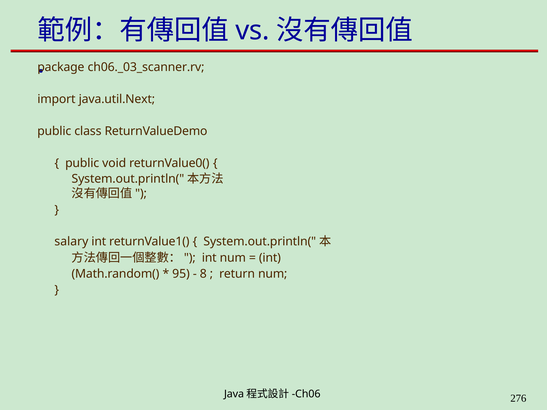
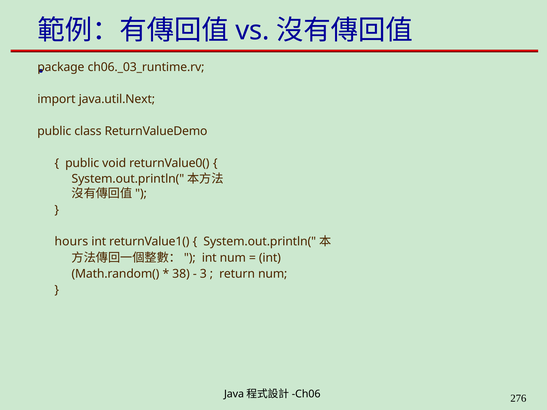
ch06._03_scanner.rv: ch06._03_scanner.rv -> ch06._03_runtime.rv
salary: salary -> hours
95: 95 -> 38
8: 8 -> 3
